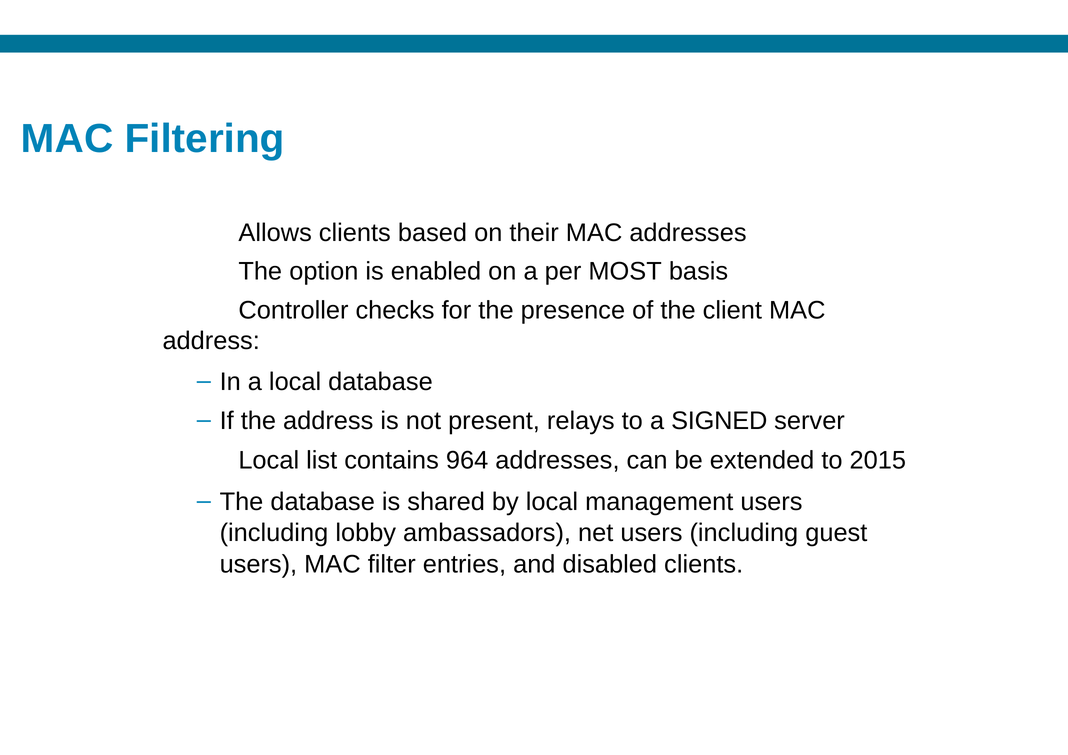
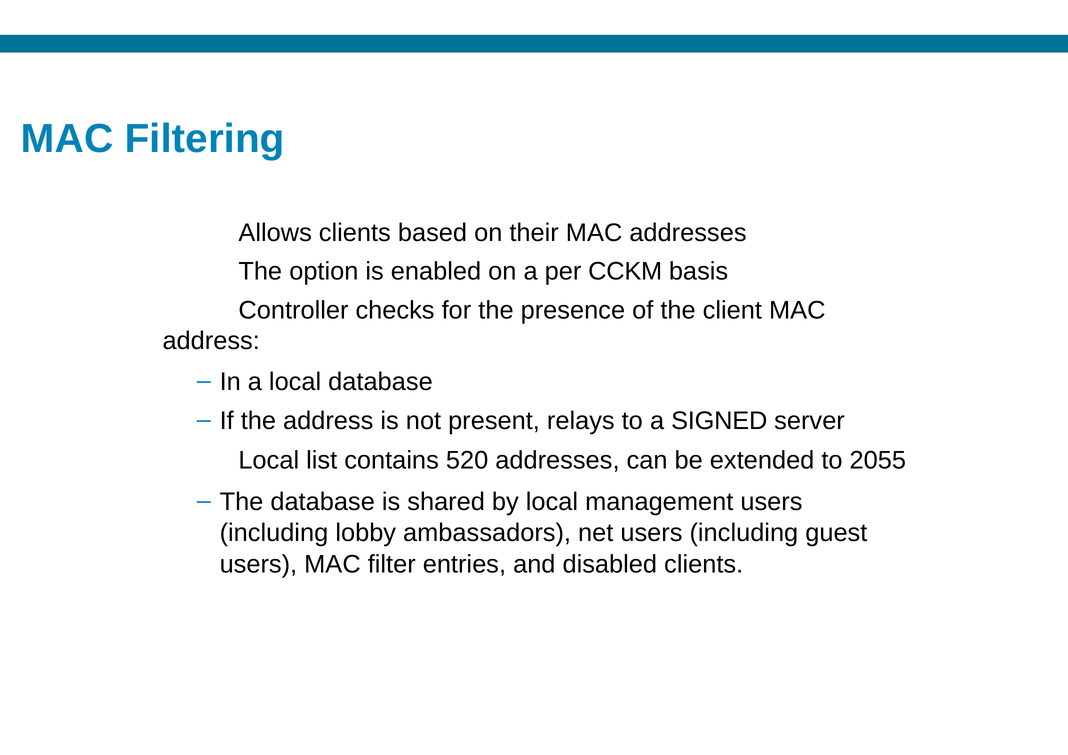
MOST: MOST -> CCKM
964: 964 -> 520
2015: 2015 -> 2055
